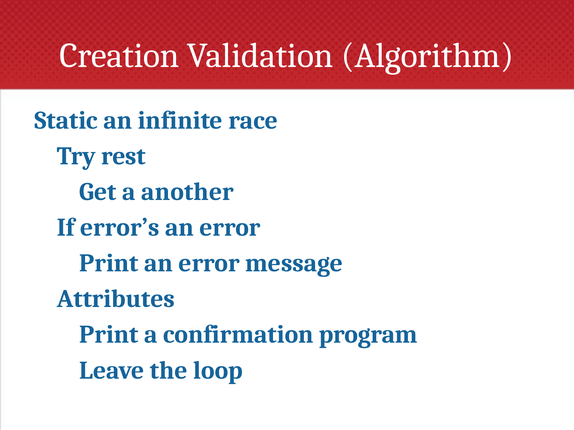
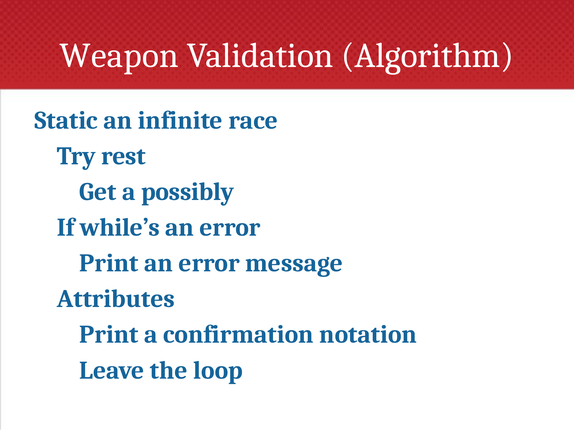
Creation: Creation -> Weapon
another: another -> possibly
error’s: error’s -> while’s
program: program -> notation
